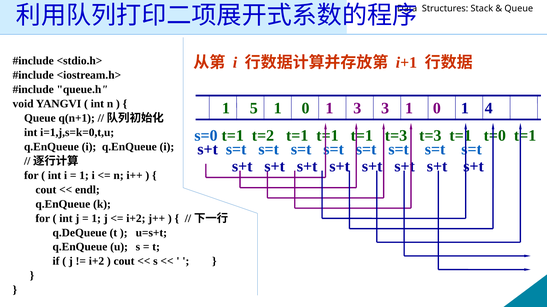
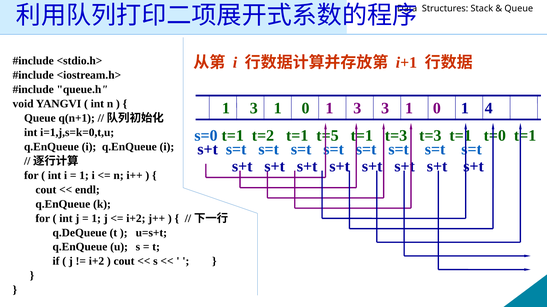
5 at (254, 108): 5 -> 3
t=2 t=1 t=1: t=1 -> t=5
